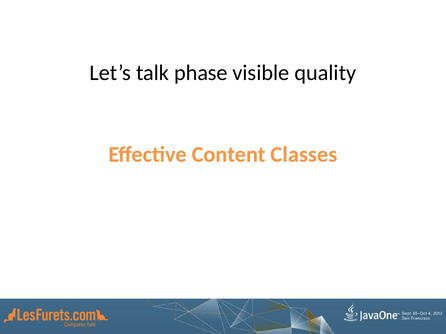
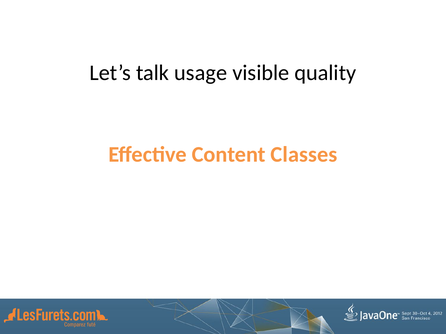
phase: phase -> usage
